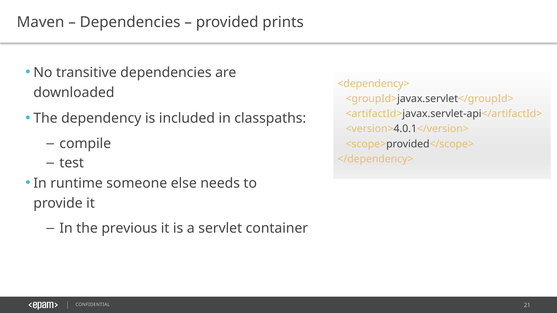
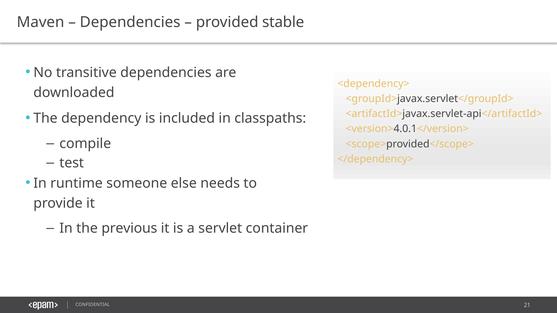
prints: prints -> stable
